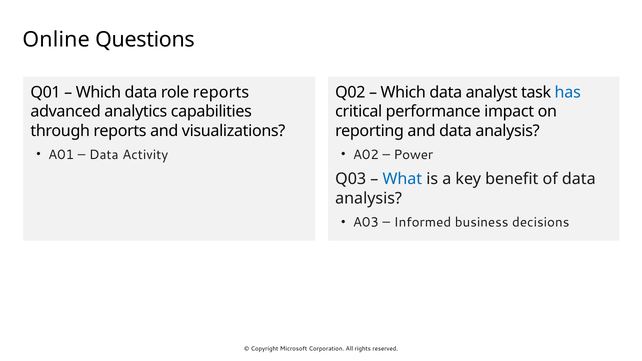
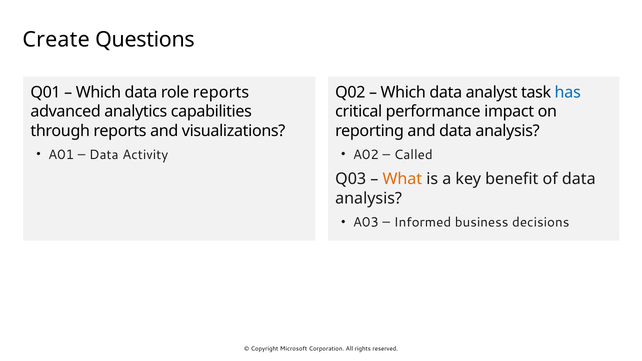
Online: Online -> Create
Power: Power -> Called
What colour: blue -> orange
